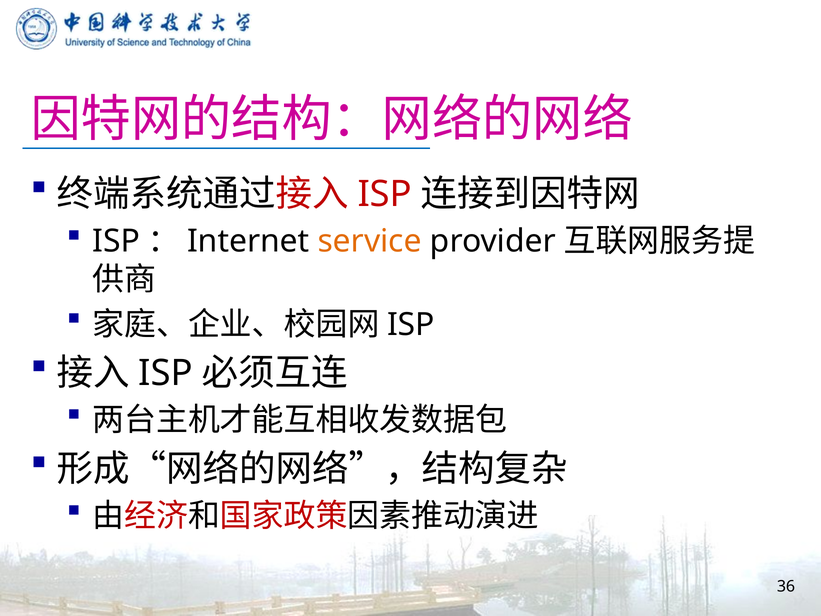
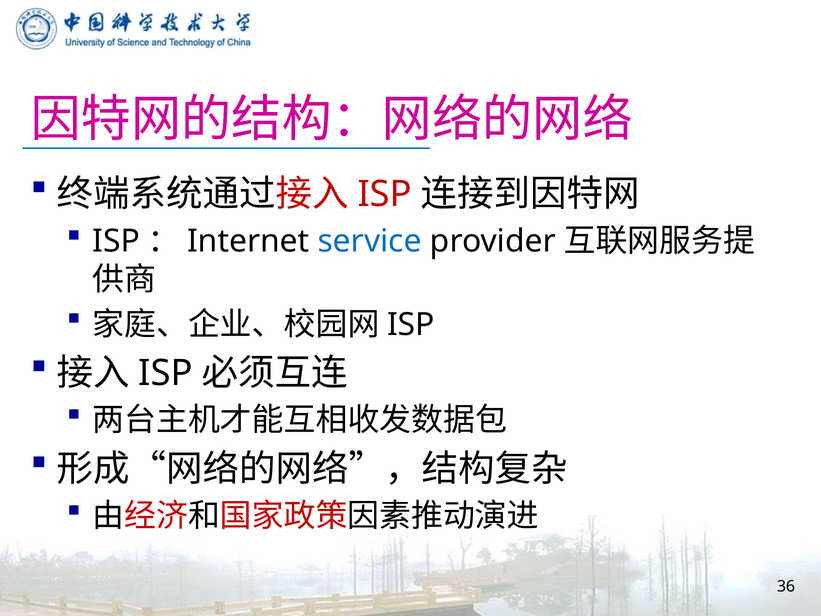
service colour: orange -> blue
